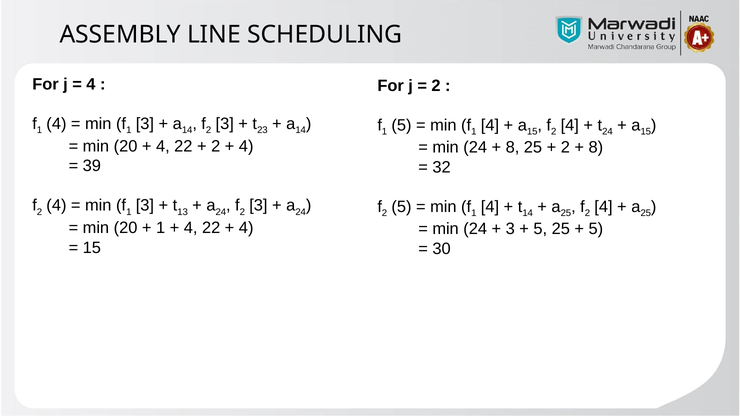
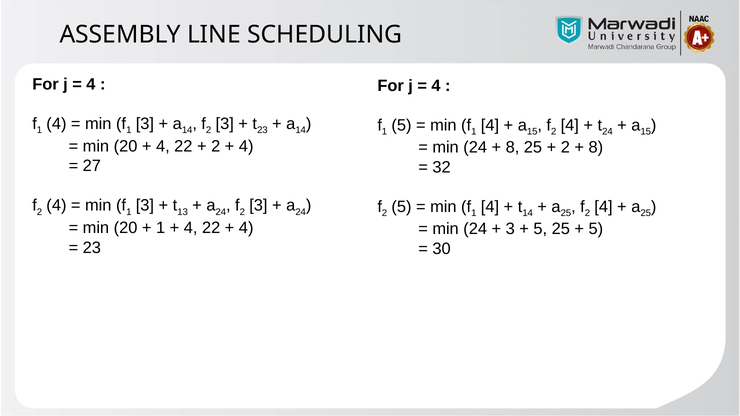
2 at (436, 86): 2 -> 4
39: 39 -> 27
15 at (92, 248): 15 -> 23
